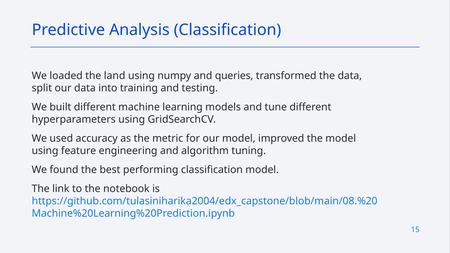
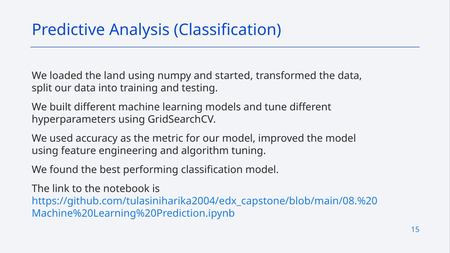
queries: queries -> started
